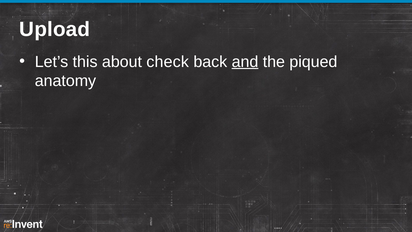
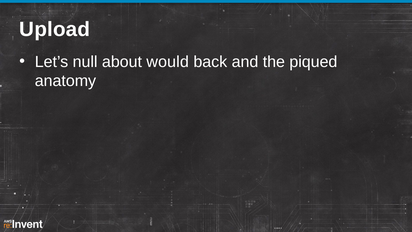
this: this -> null
check: check -> would
and underline: present -> none
